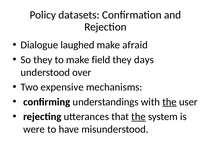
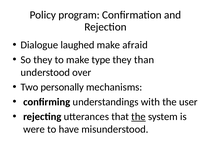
datasets: datasets -> program
field: field -> type
days: days -> than
expensive: expensive -> personally
the at (170, 102) underline: present -> none
